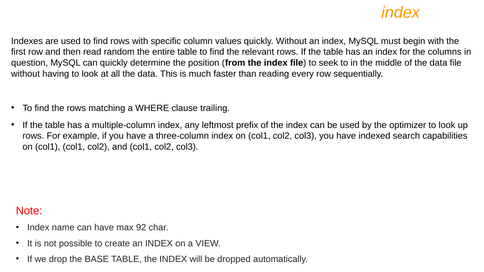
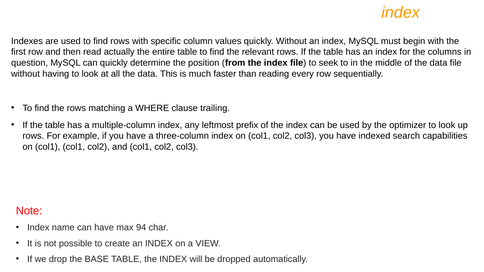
random: random -> actually
92: 92 -> 94
